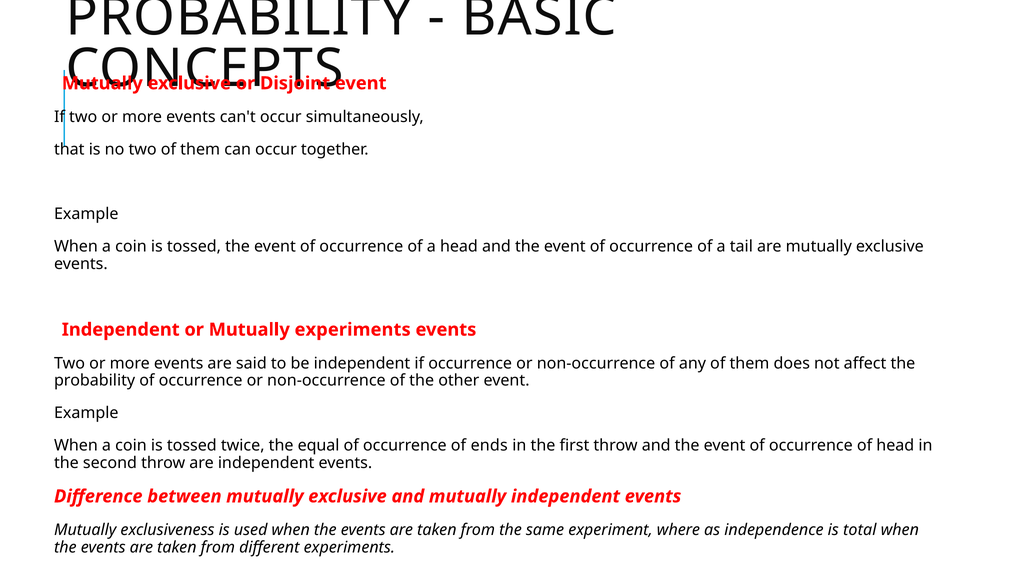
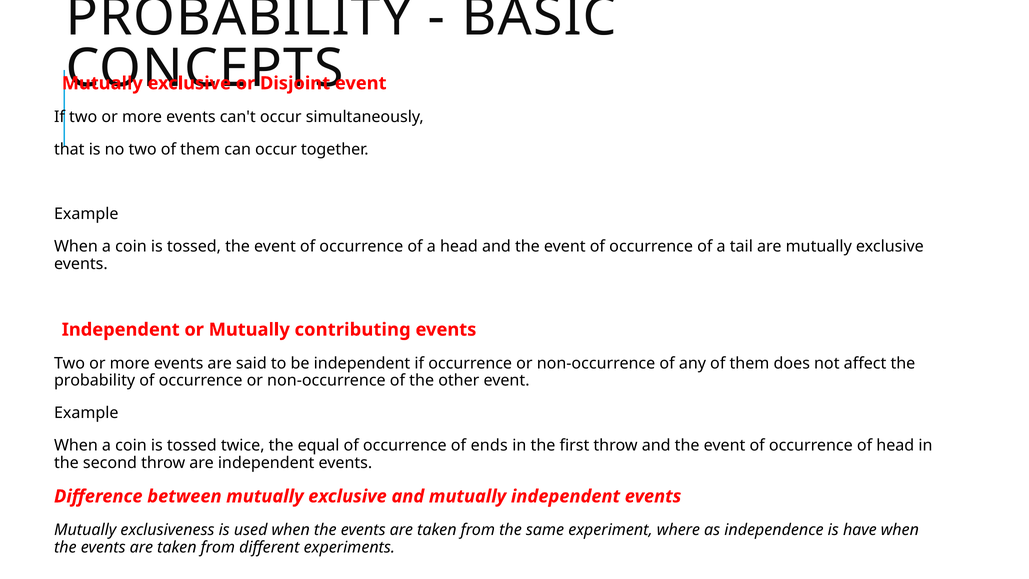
Mutually experiments: experiments -> contributing
total: total -> have
